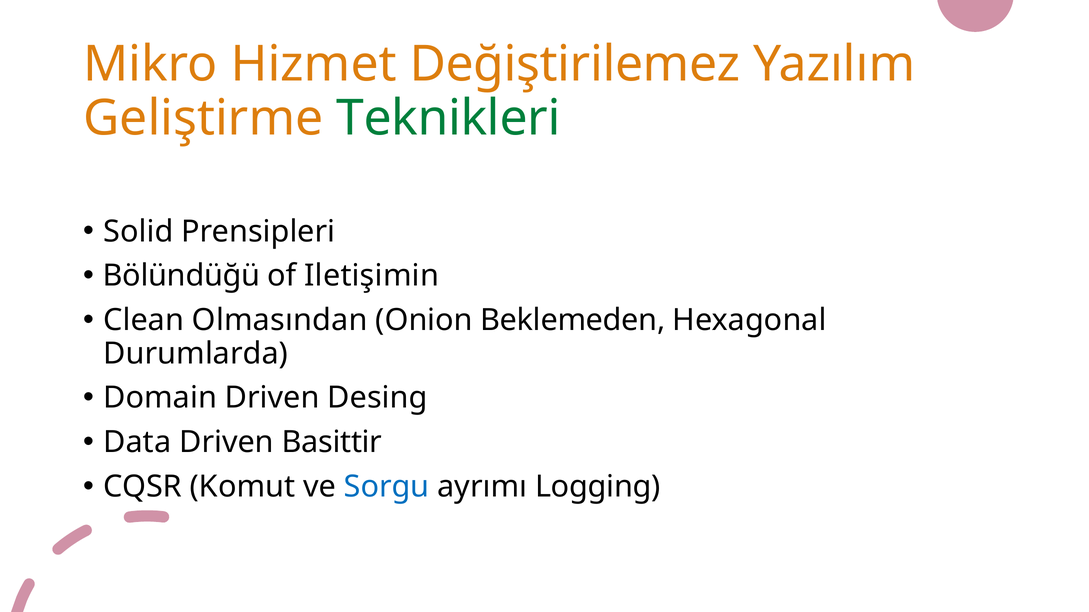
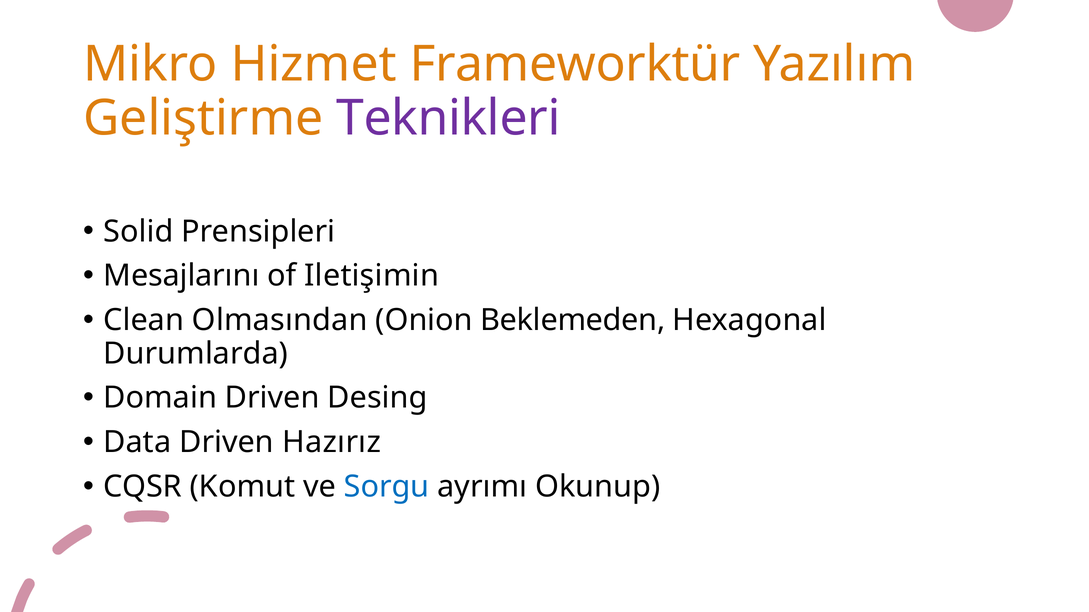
Değiştirilemez: Değiştirilemez -> Frameworktür
Teknikleri colour: green -> purple
Bölündüğü: Bölündüğü -> Mesajlarını
Basittir: Basittir -> Hazırız
Logging: Logging -> Okunup
